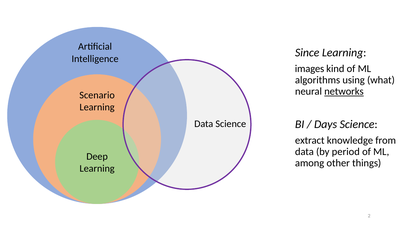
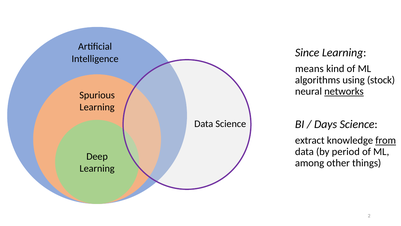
images: images -> means
what: what -> stock
Scenario: Scenario -> Spurious
from underline: none -> present
